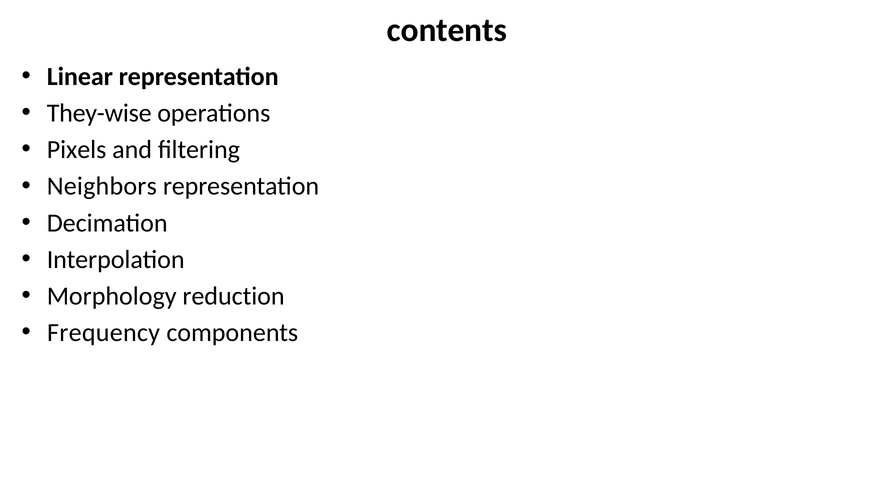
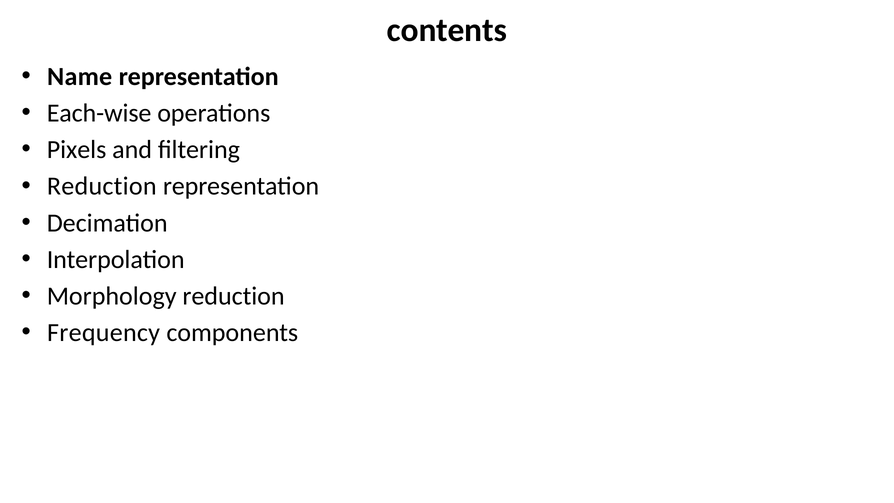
Linear: Linear -> Name
They-wise: They-wise -> Each-wise
Neighbors at (102, 186): Neighbors -> Reduction
